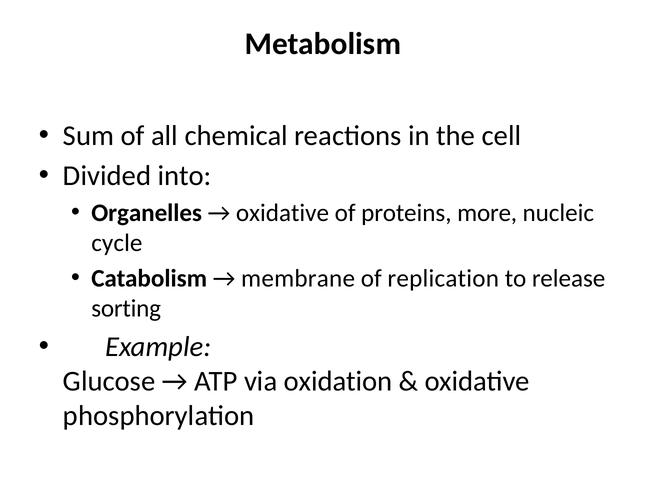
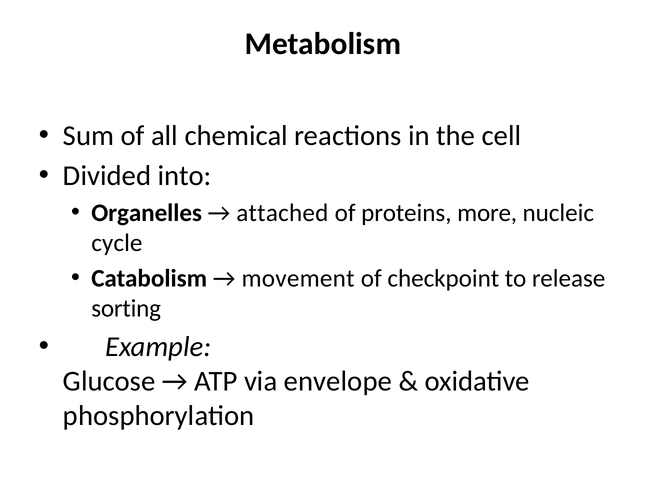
oxidative at (282, 213): oxidative -> attached
membrane: membrane -> movement
replication: replication -> checkpoint
oxidation: oxidation -> envelope
